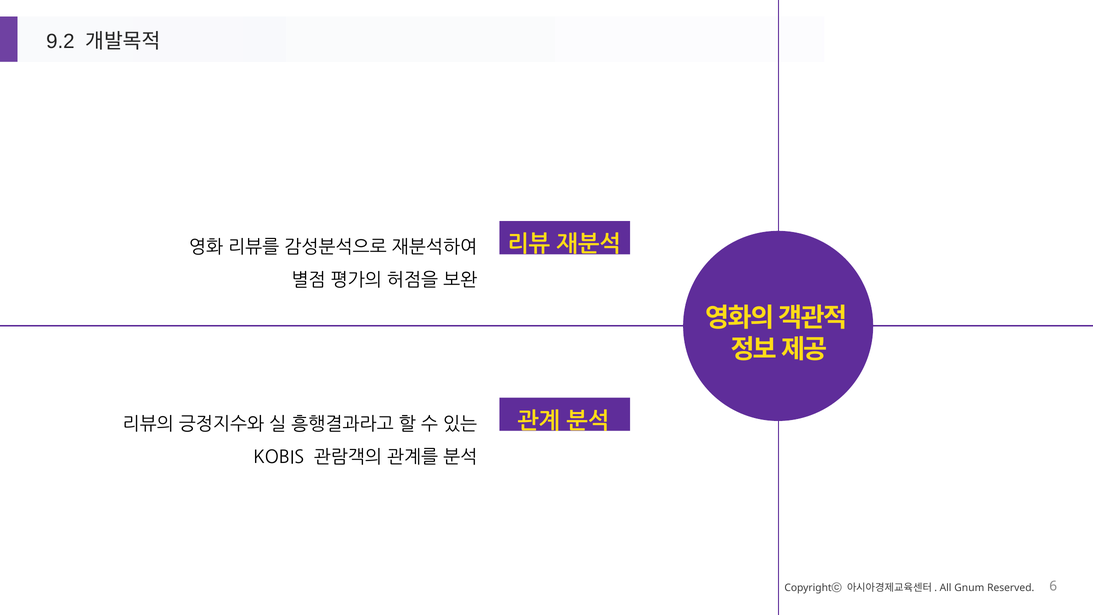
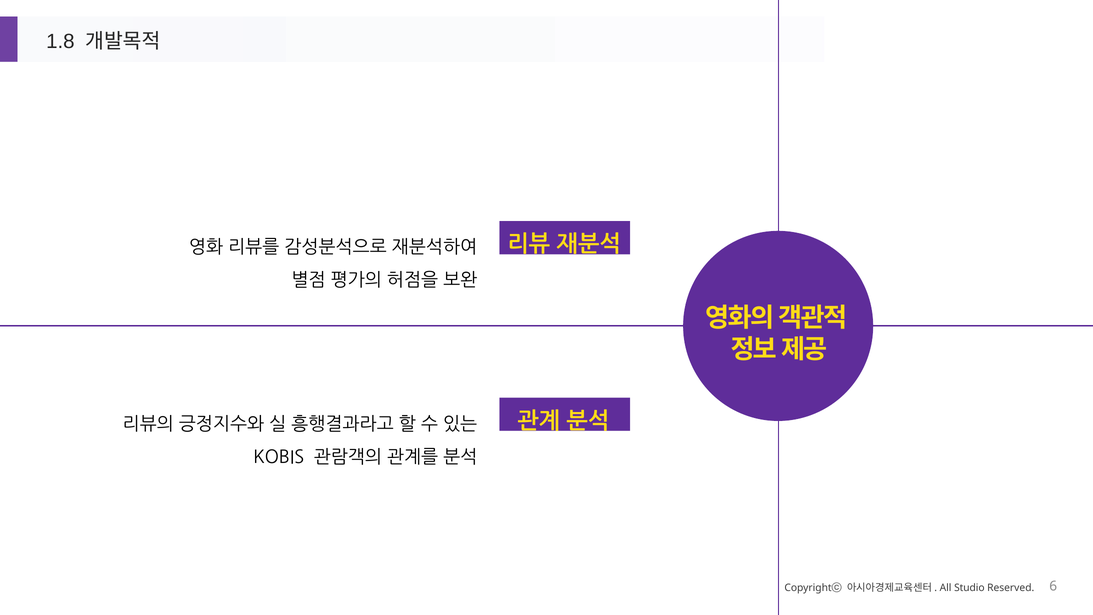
9.2: 9.2 -> 1.8
Gnum: Gnum -> Studio
